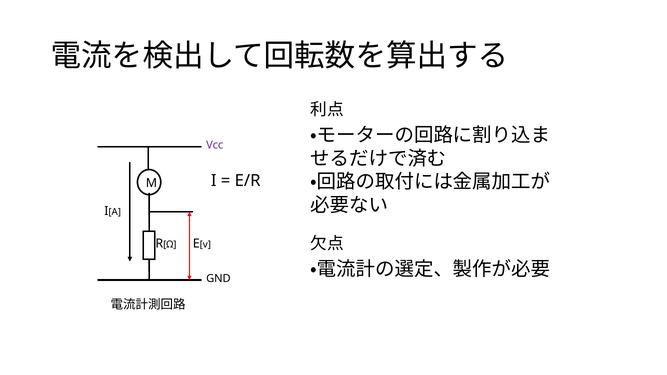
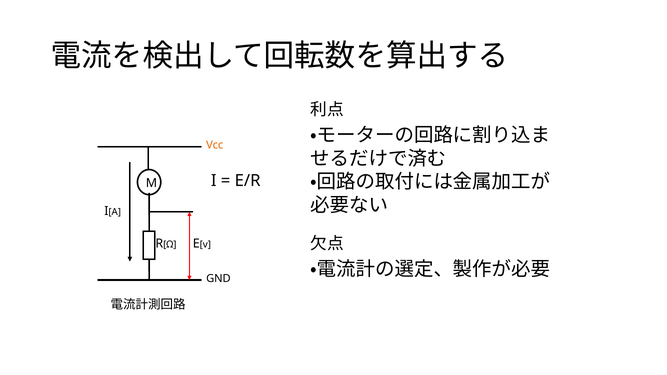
Vcc colour: purple -> orange
